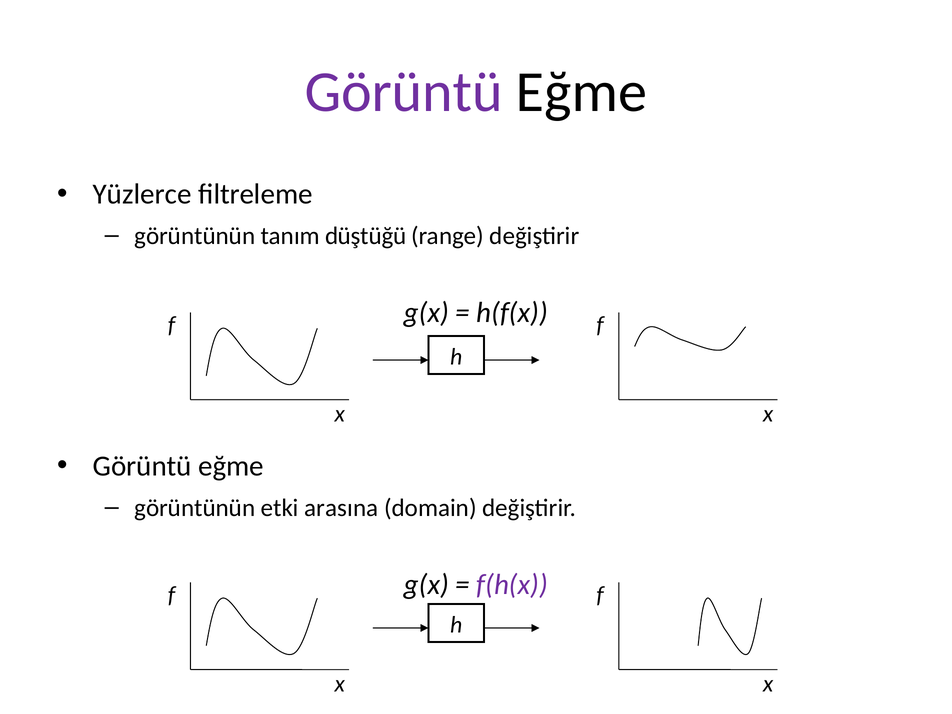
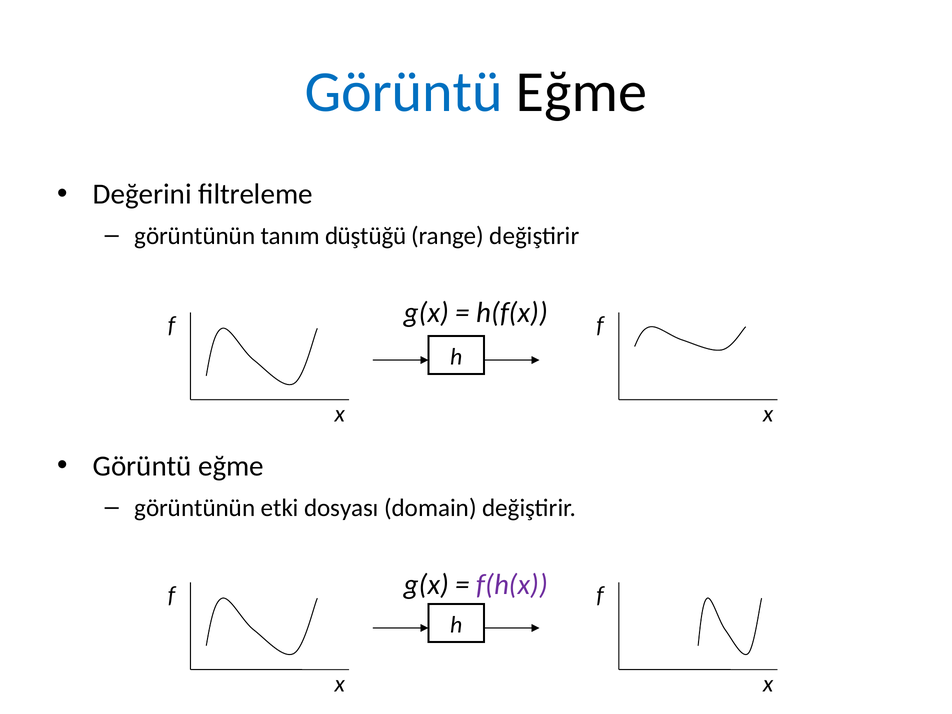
Görüntü at (404, 92) colour: purple -> blue
Yüzlerce: Yüzlerce -> Değerini
arasına: arasına -> dosyası
